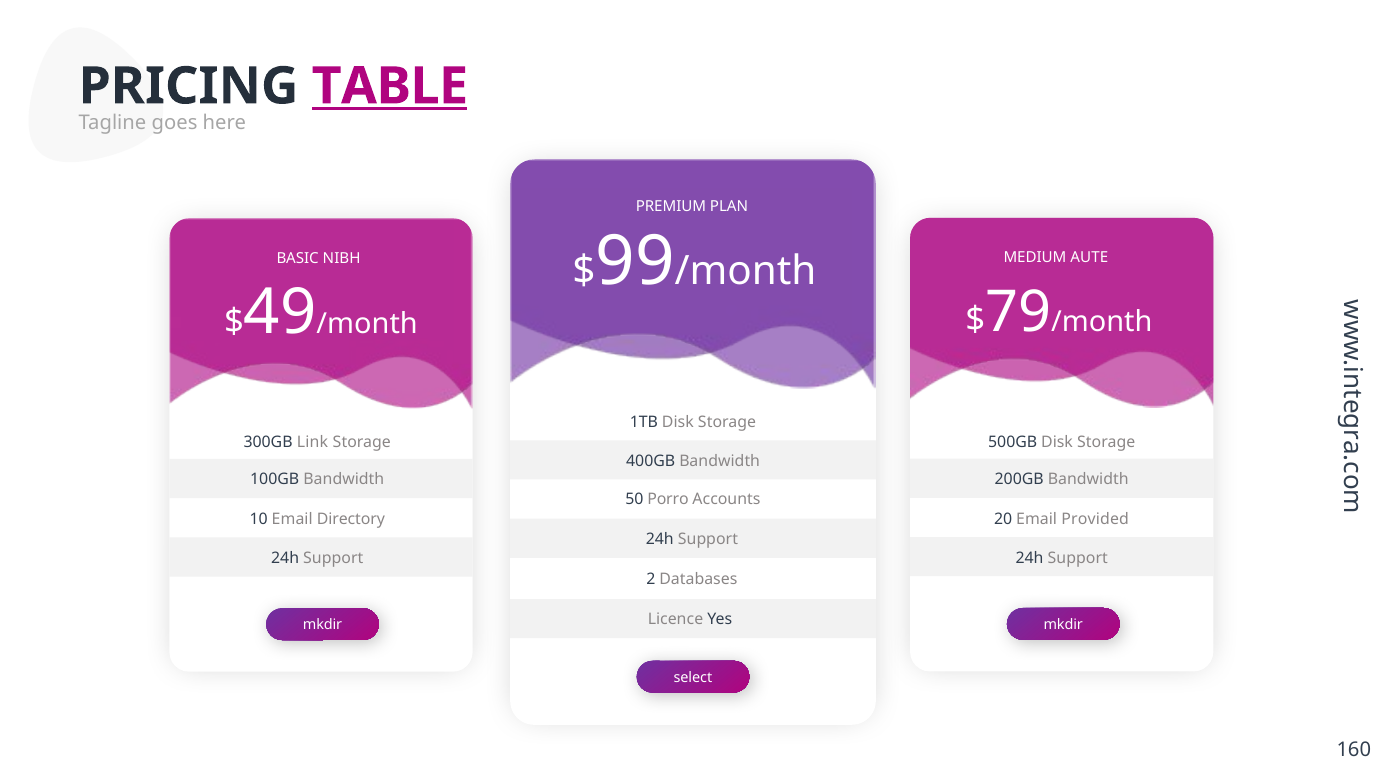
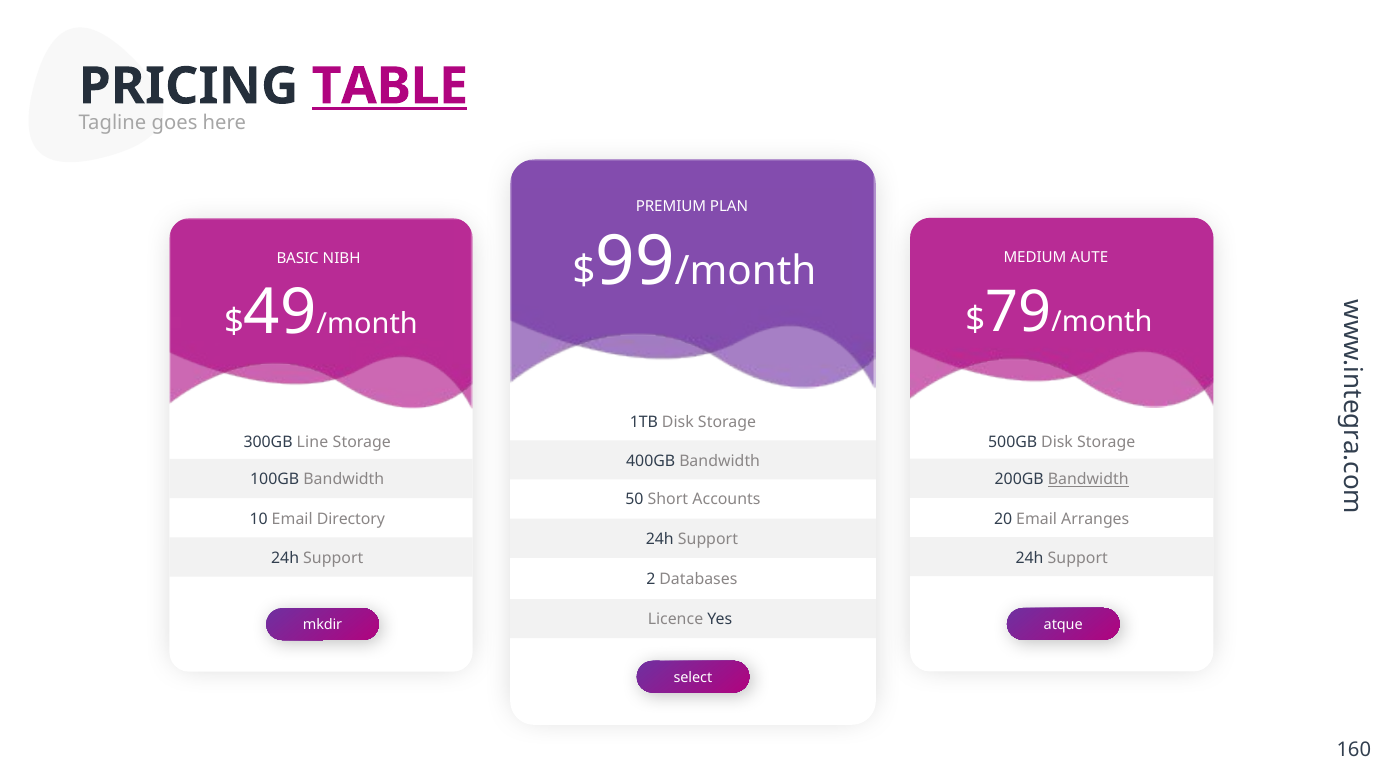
Link: Link -> Line
Bandwidth at (1088, 479) underline: none -> present
Porro: Porro -> Short
Provided: Provided -> Arranges
mkdir at (1063, 625): mkdir -> atque
